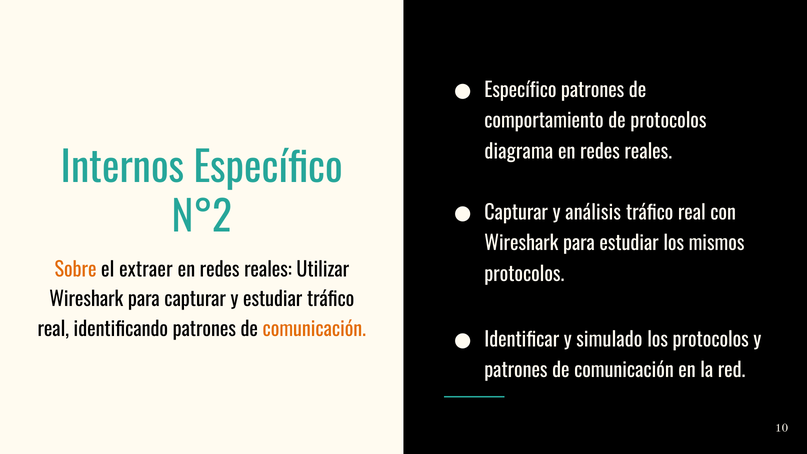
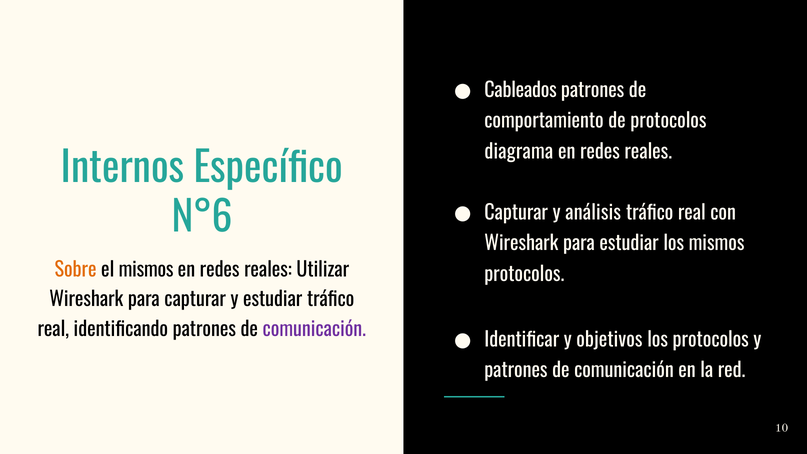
Específico at (520, 90): Específico -> Cableados
N°2: N°2 -> N°6
el extraer: extraer -> mismos
comunicación at (314, 330) colour: orange -> purple
simulado: simulado -> objetivos
